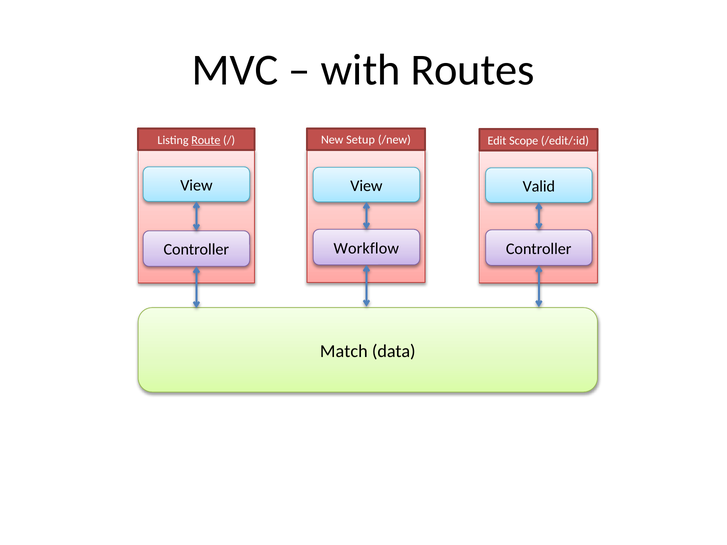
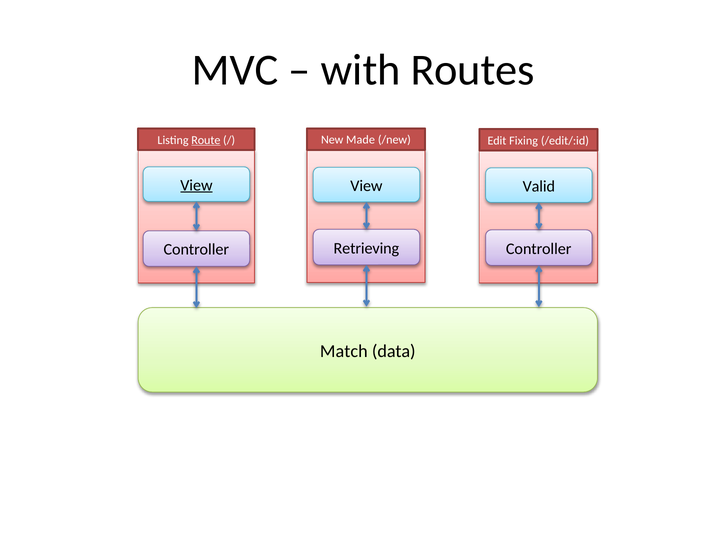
Setup: Setup -> Made
Scope: Scope -> Fixing
View at (196, 185) underline: none -> present
Workflow: Workflow -> Retrieving
